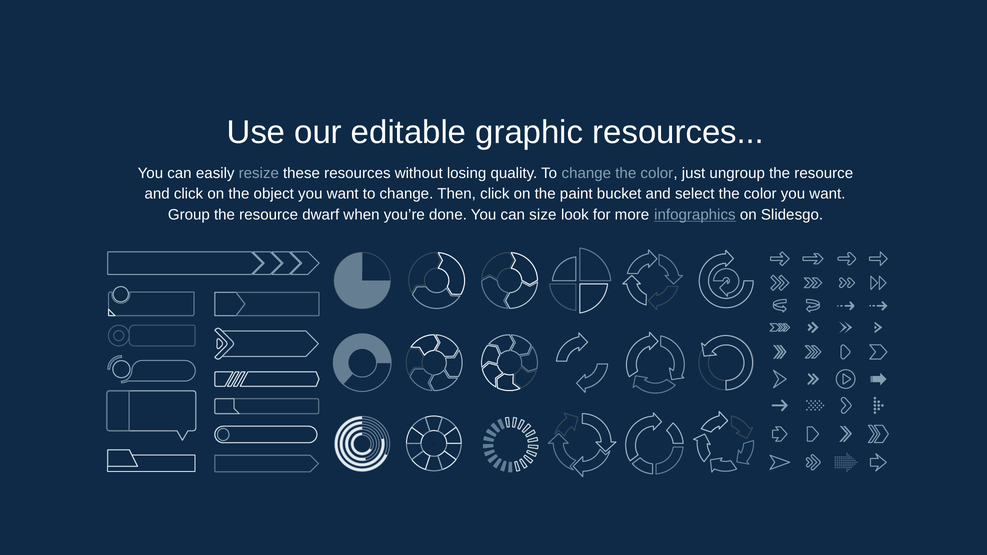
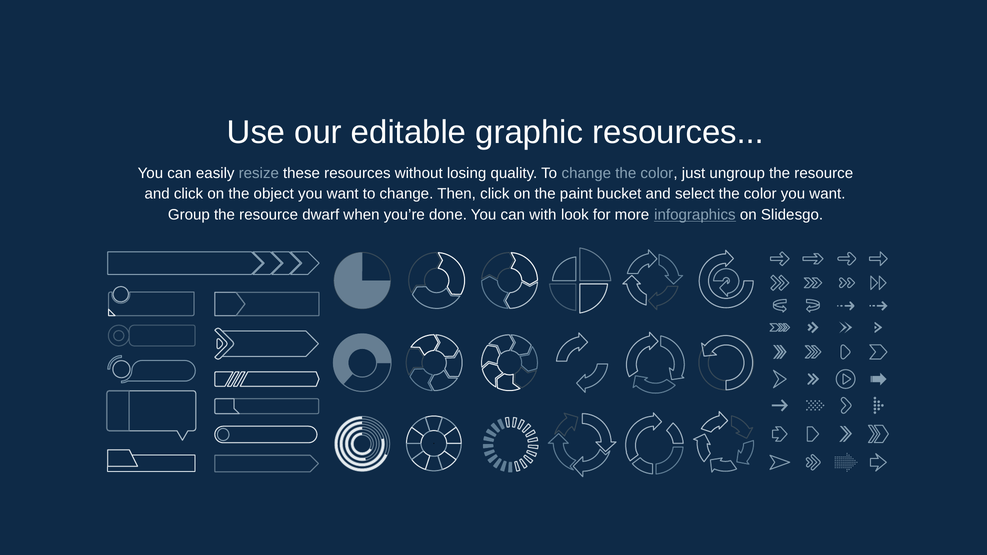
size: size -> with
